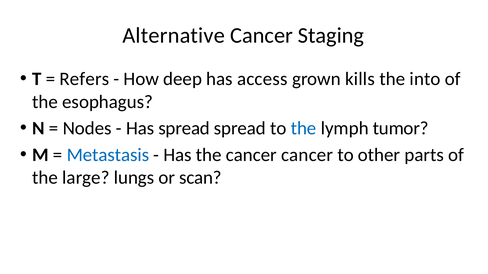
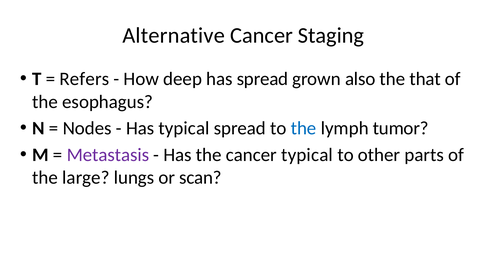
has access: access -> spread
kills: kills -> also
into: into -> that
Has spread: spread -> typical
Metastasis colour: blue -> purple
cancer cancer: cancer -> typical
